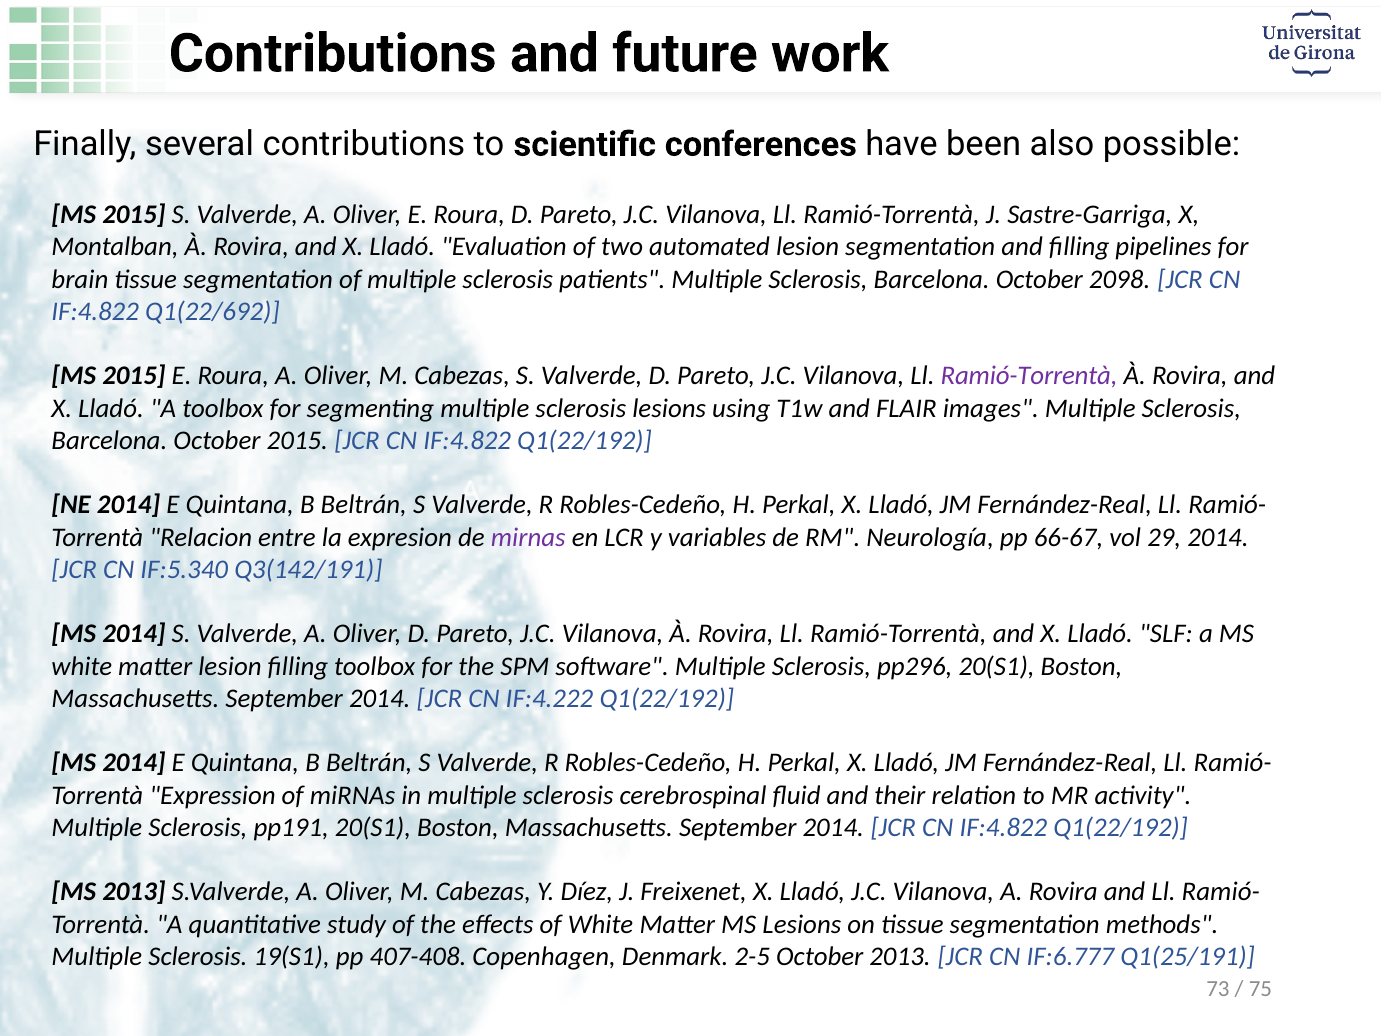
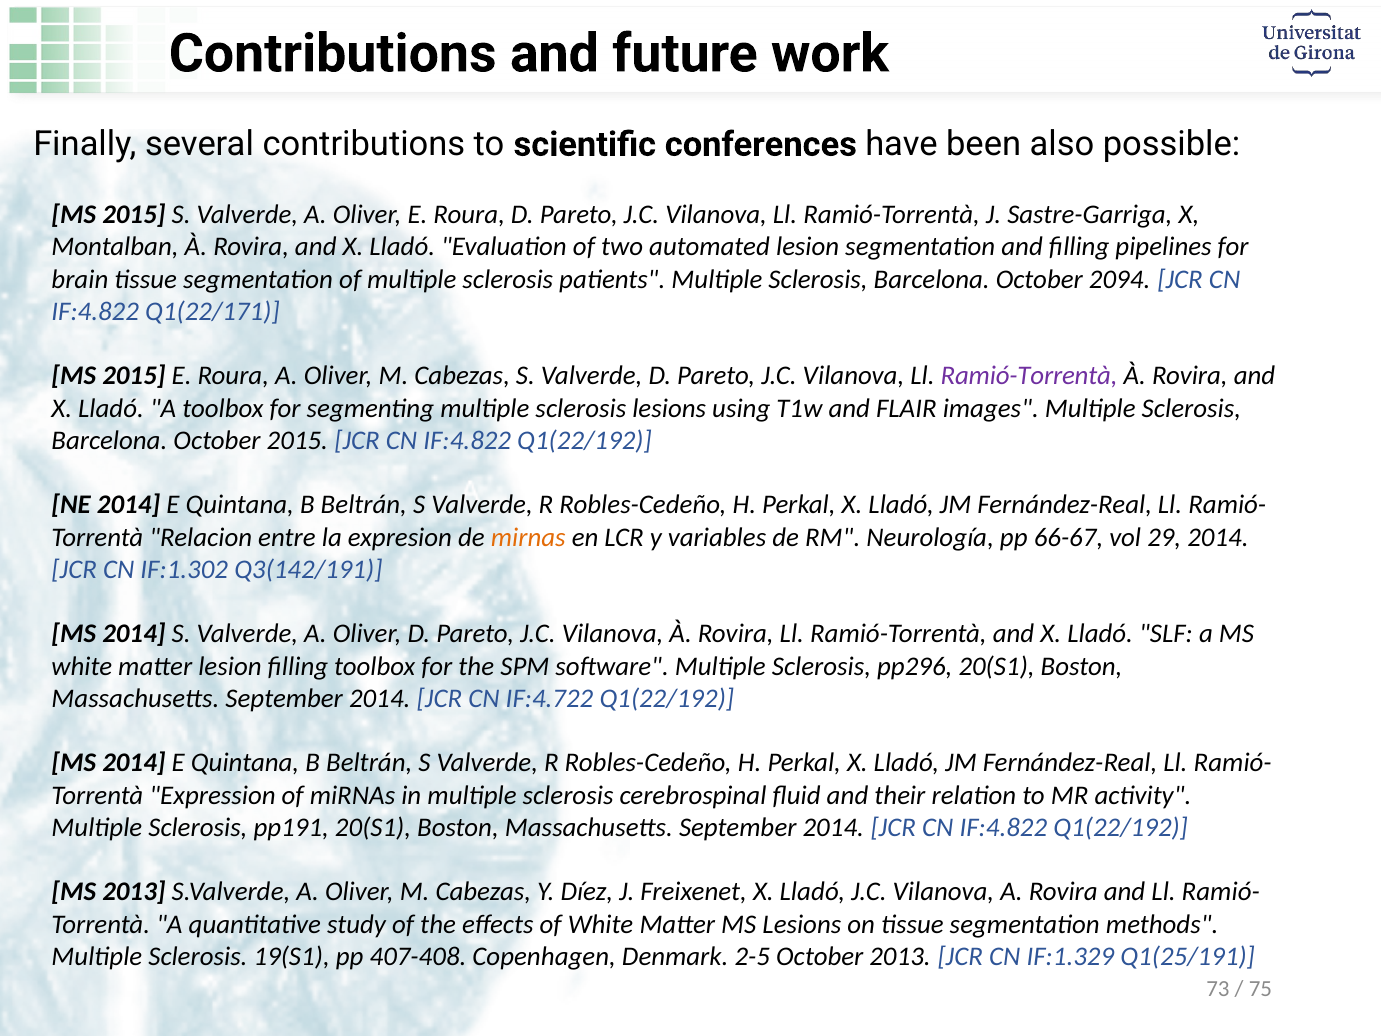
2098: 2098 -> 2094
Q1(22/692: Q1(22/692 -> Q1(22/171
mirnas at (528, 537) colour: purple -> orange
IF:5.340: IF:5.340 -> IF:1.302
IF:4.222: IF:4.222 -> IF:4.722
IF:6.777: IF:6.777 -> IF:1.329
